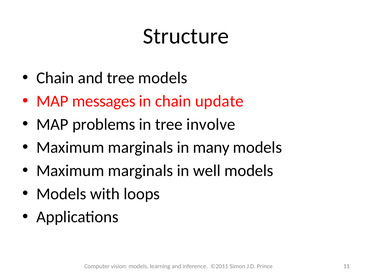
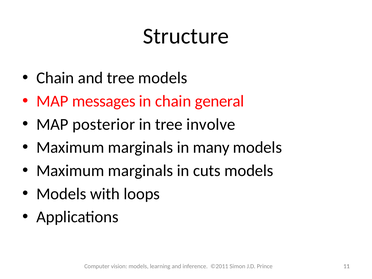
update: update -> general
problems: problems -> posterior
well: well -> cuts
